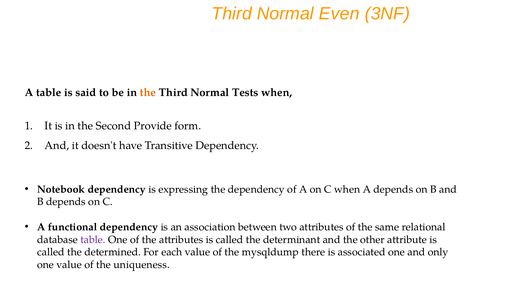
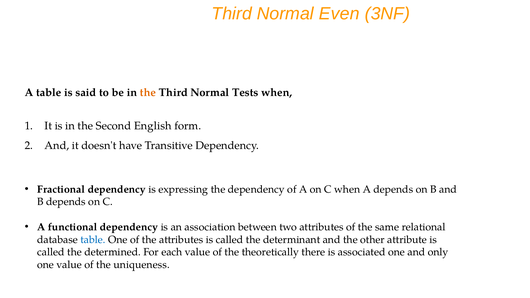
Provide: Provide -> English
Notebook: Notebook -> Fractional
table at (93, 240) colour: purple -> blue
mysqldump: mysqldump -> theoretically
